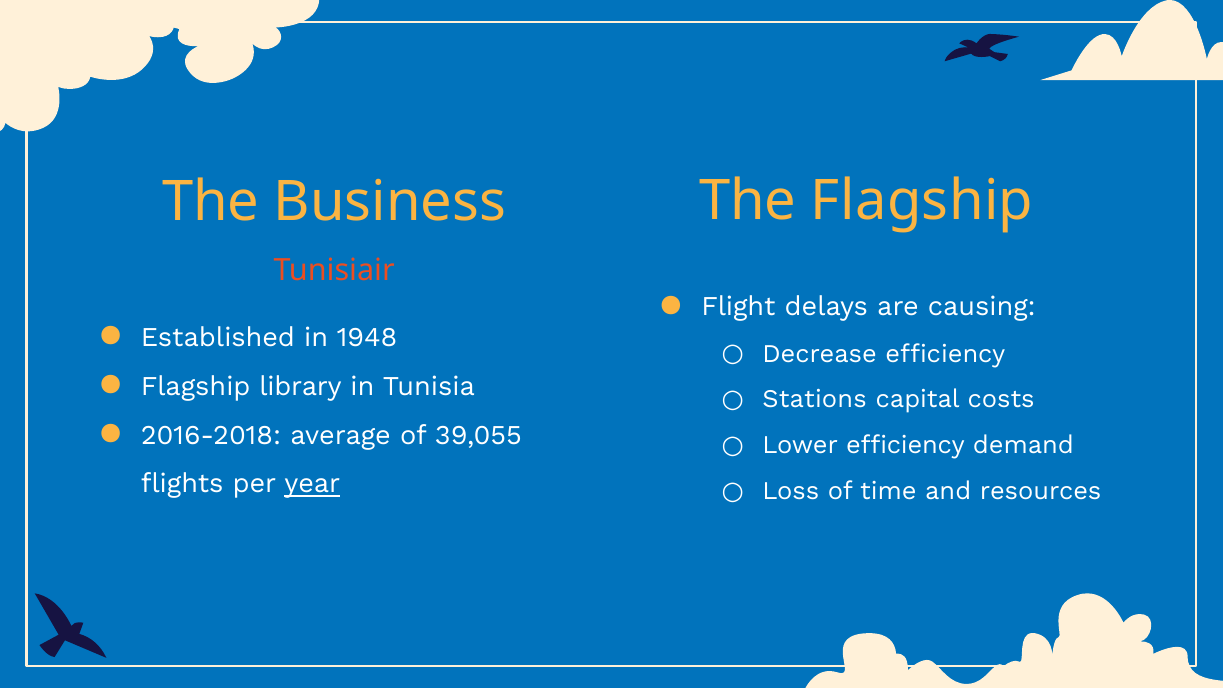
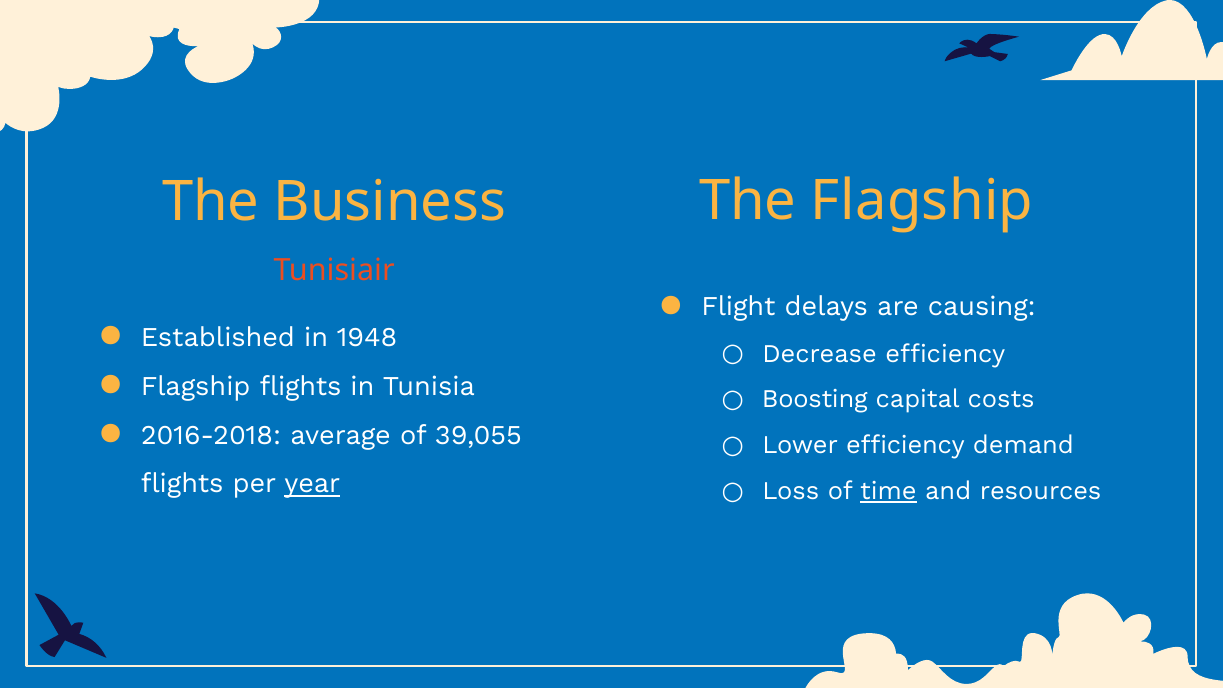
Flagship library: library -> flights
Stations: Stations -> Boosting
time underline: none -> present
